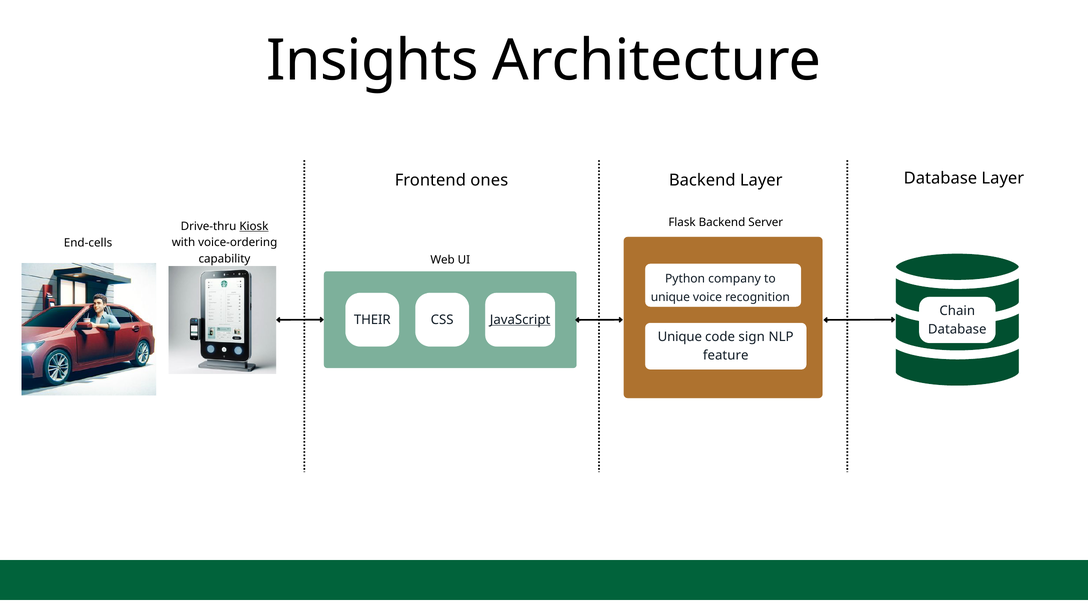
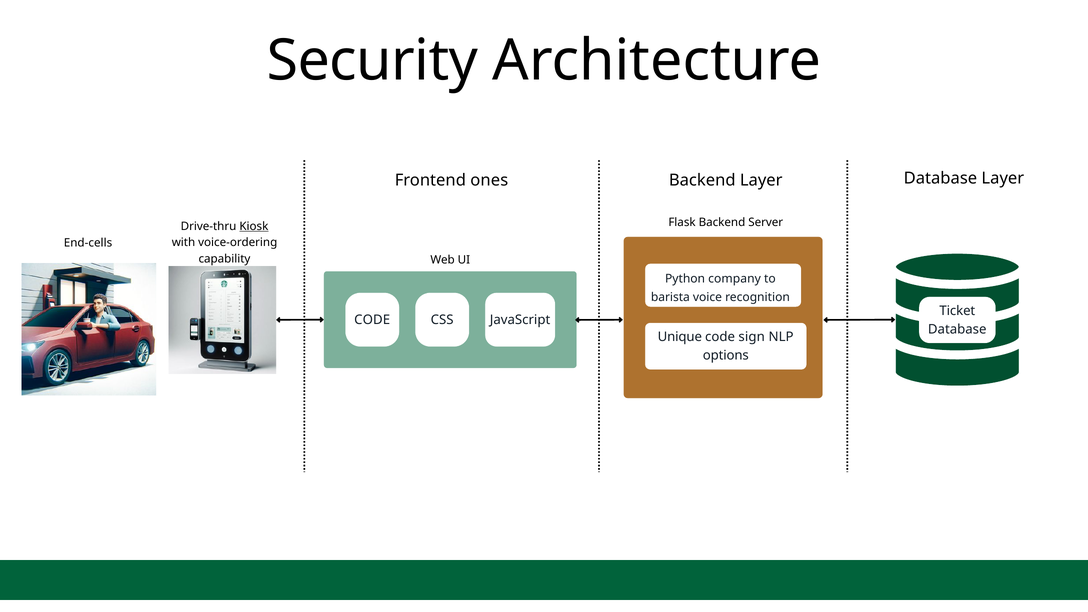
Insights: Insights -> Security
unique at (670, 297): unique -> barista
Chain: Chain -> Ticket
THEIR at (372, 320): THEIR -> CODE
JavaScript underline: present -> none
feature: feature -> options
